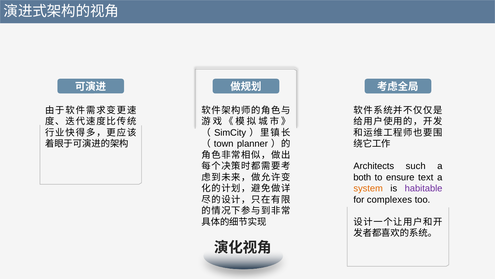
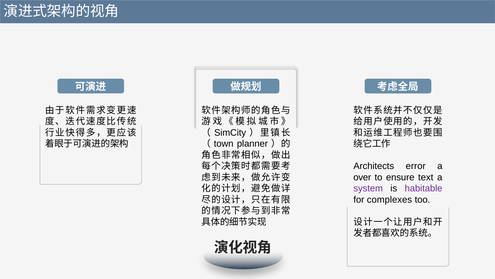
such: such -> error
both: both -> over
system colour: orange -> purple
